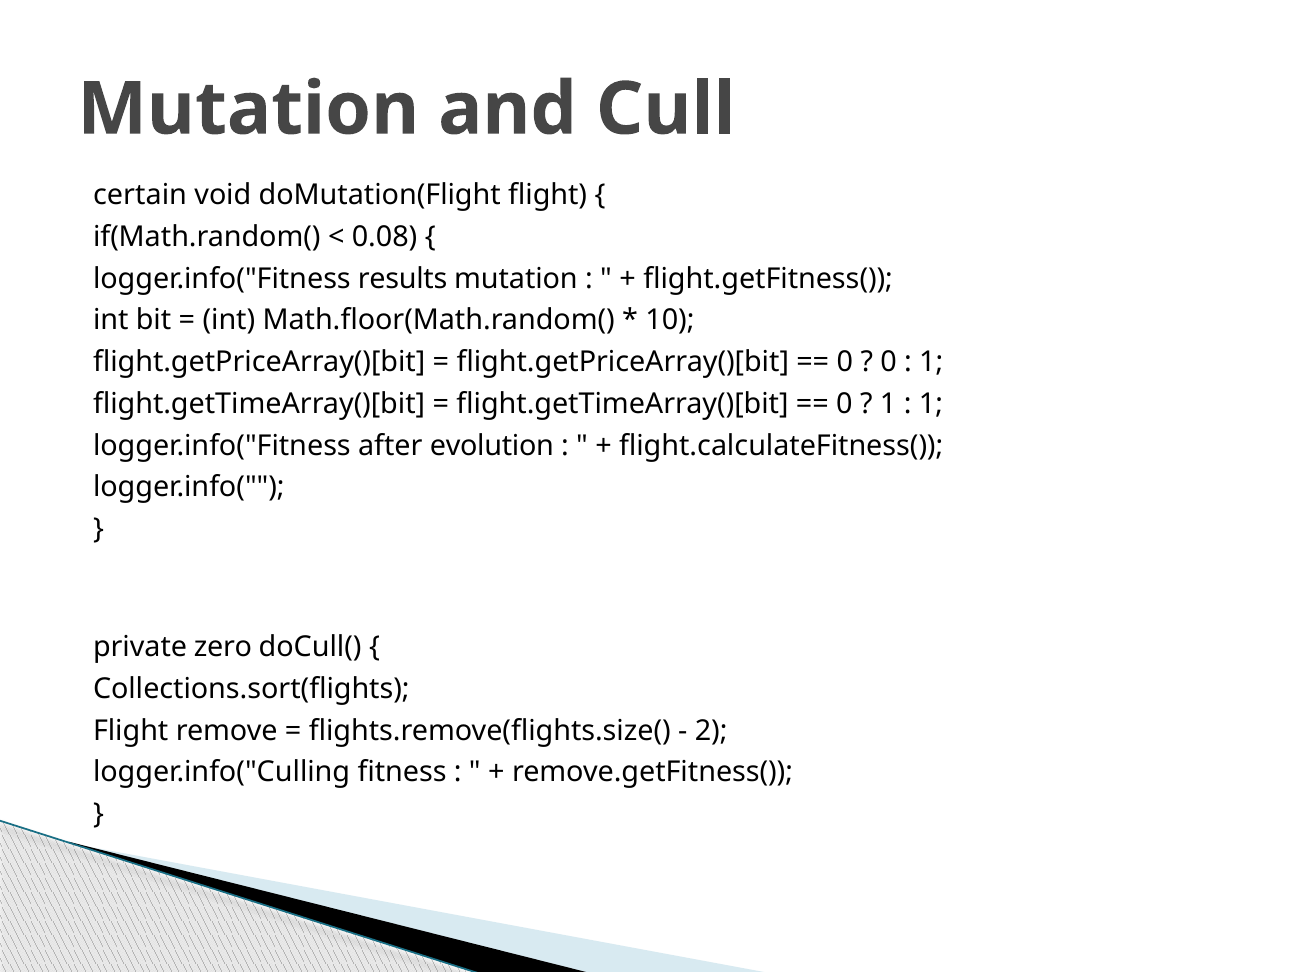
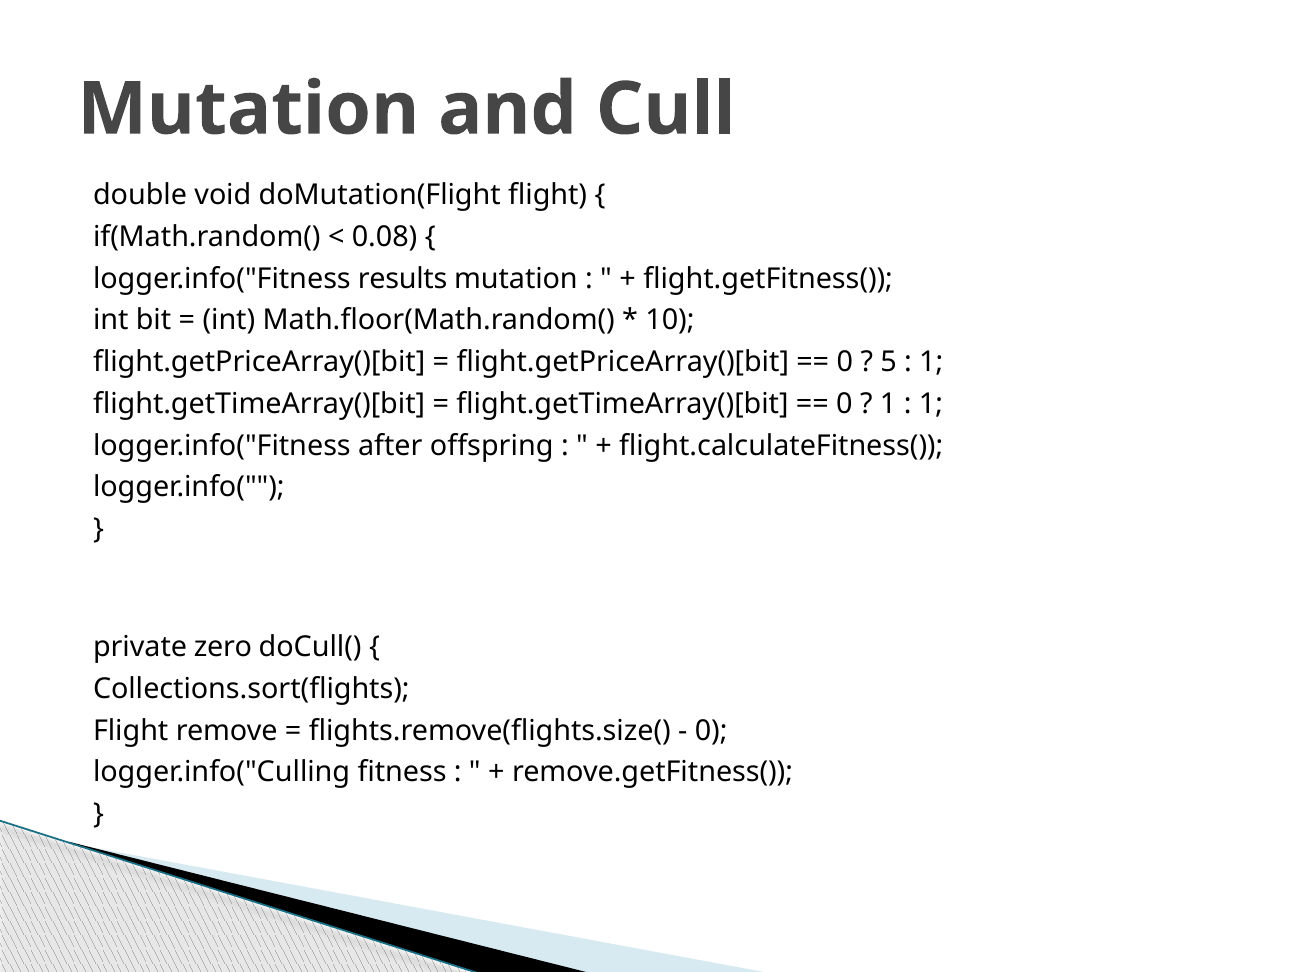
certain: certain -> double
0 at (889, 362): 0 -> 5
evolution: evolution -> offspring
2 at (711, 730): 2 -> 0
